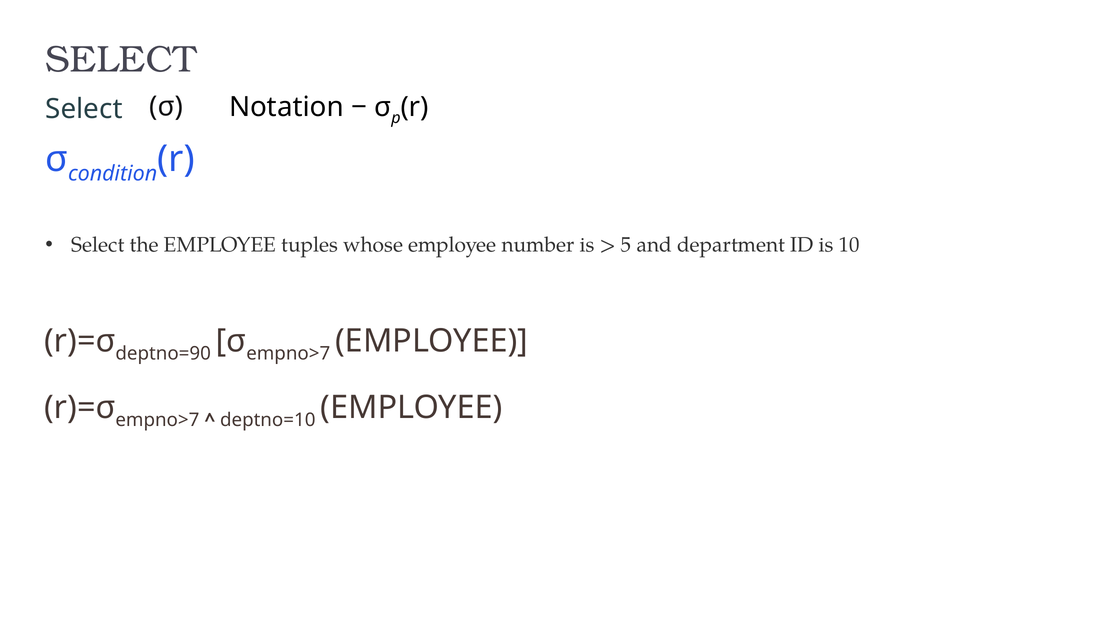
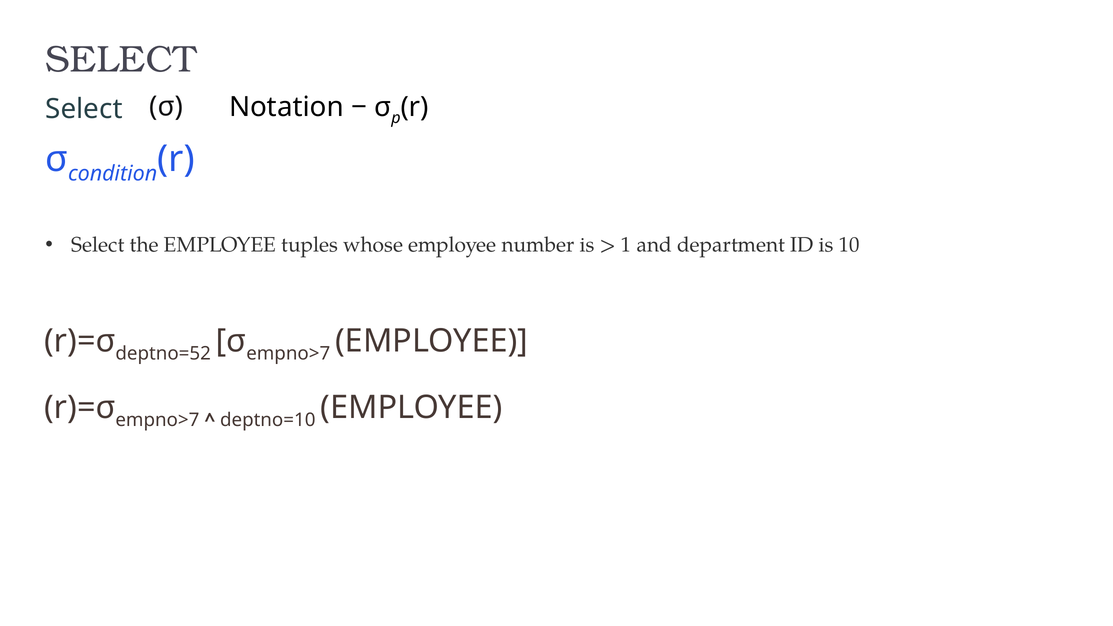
5: 5 -> 1
deptno=90: deptno=90 -> deptno=52
